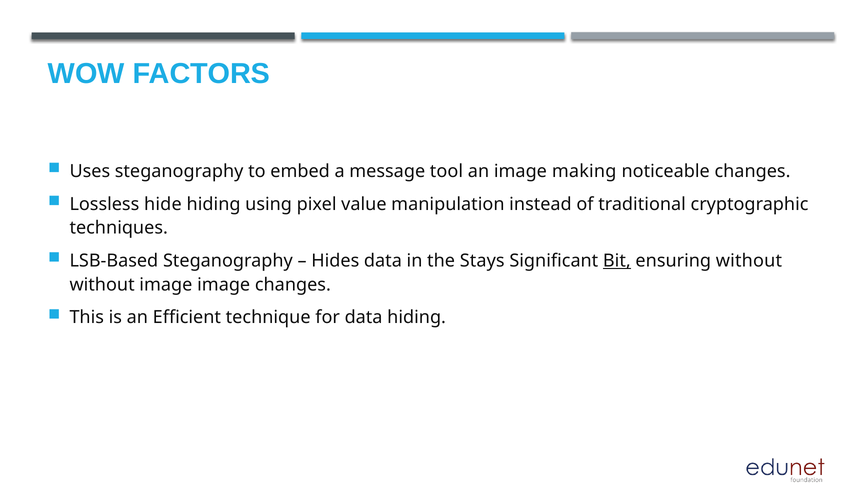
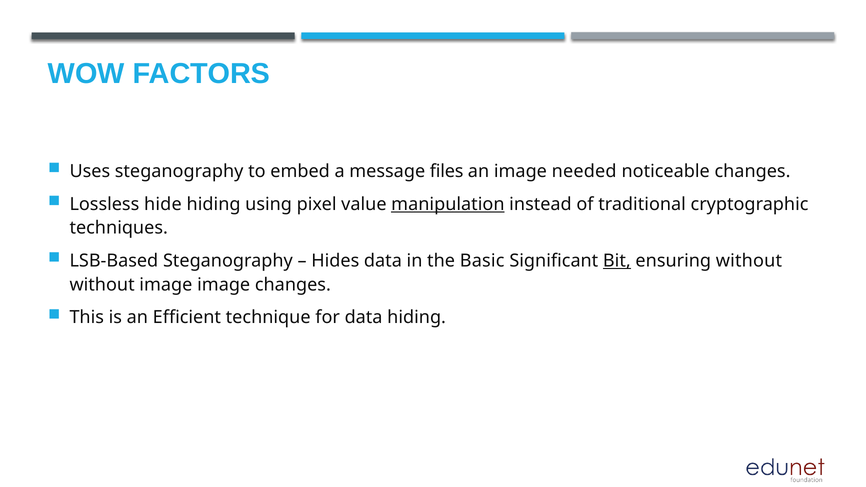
tool: tool -> files
making: making -> needed
manipulation underline: none -> present
Stays: Stays -> Basic
